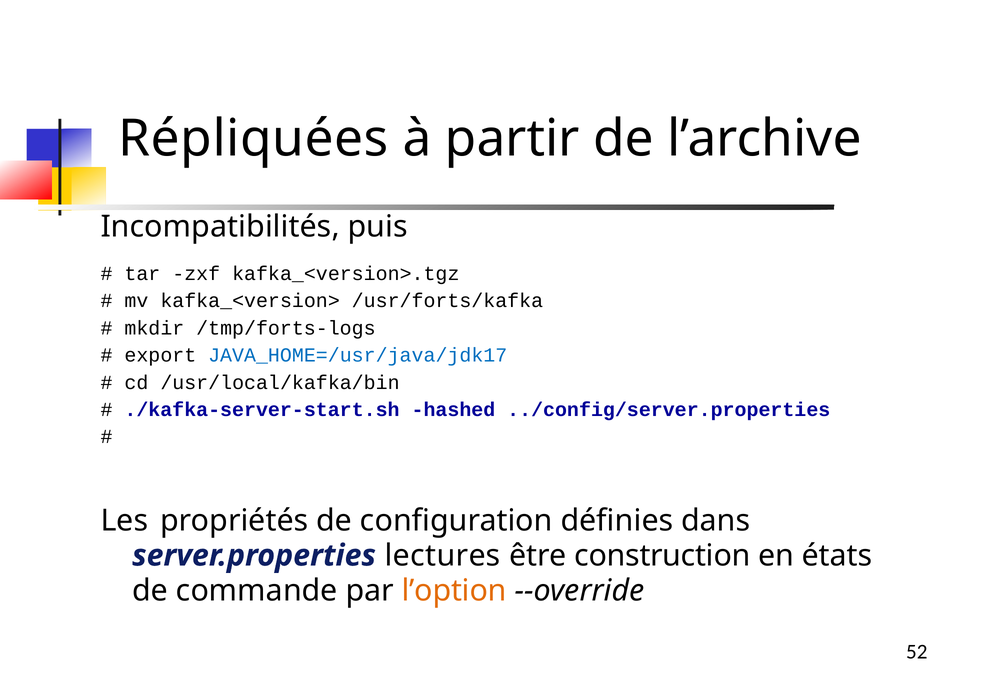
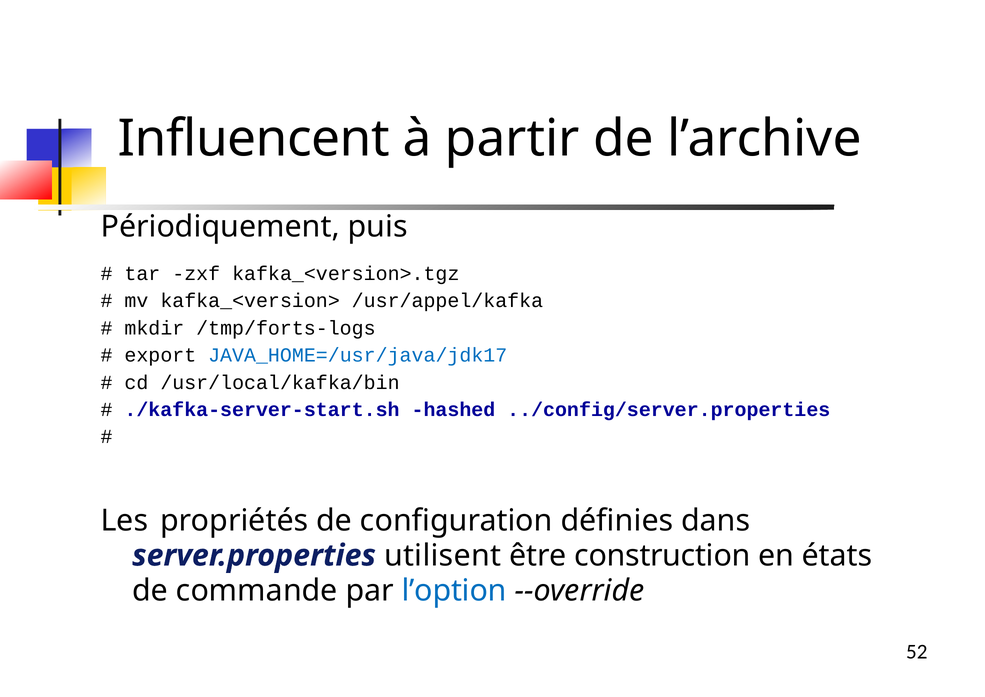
Répliquées: Répliquées -> Influencent
Incompatibilités: Incompatibilités -> Périodiquement
/usr/forts/kafka: /usr/forts/kafka -> /usr/appel/kafka
lectures: lectures -> utilisent
l’option colour: orange -> blue
